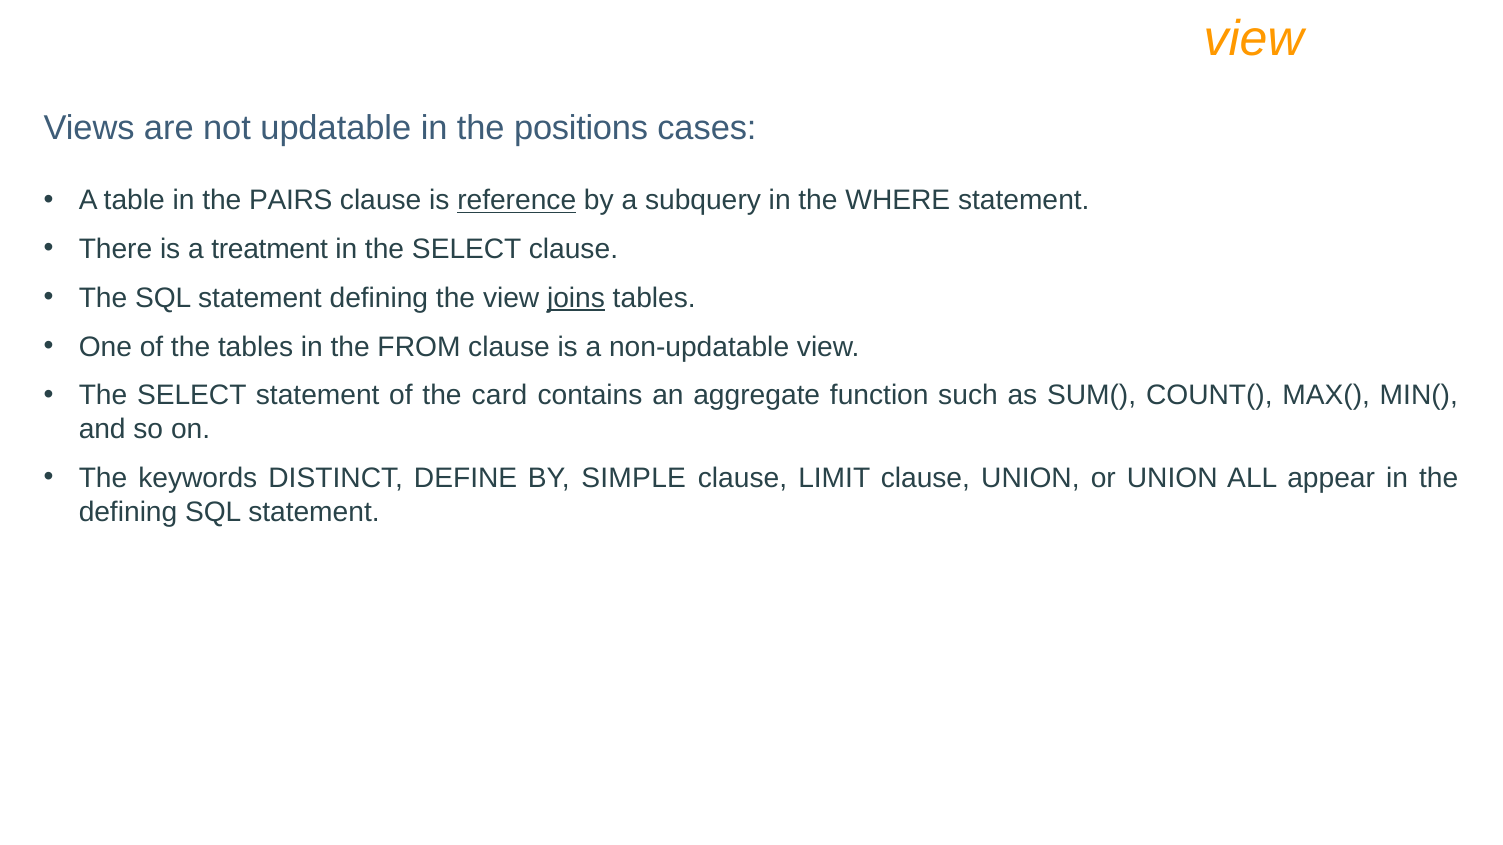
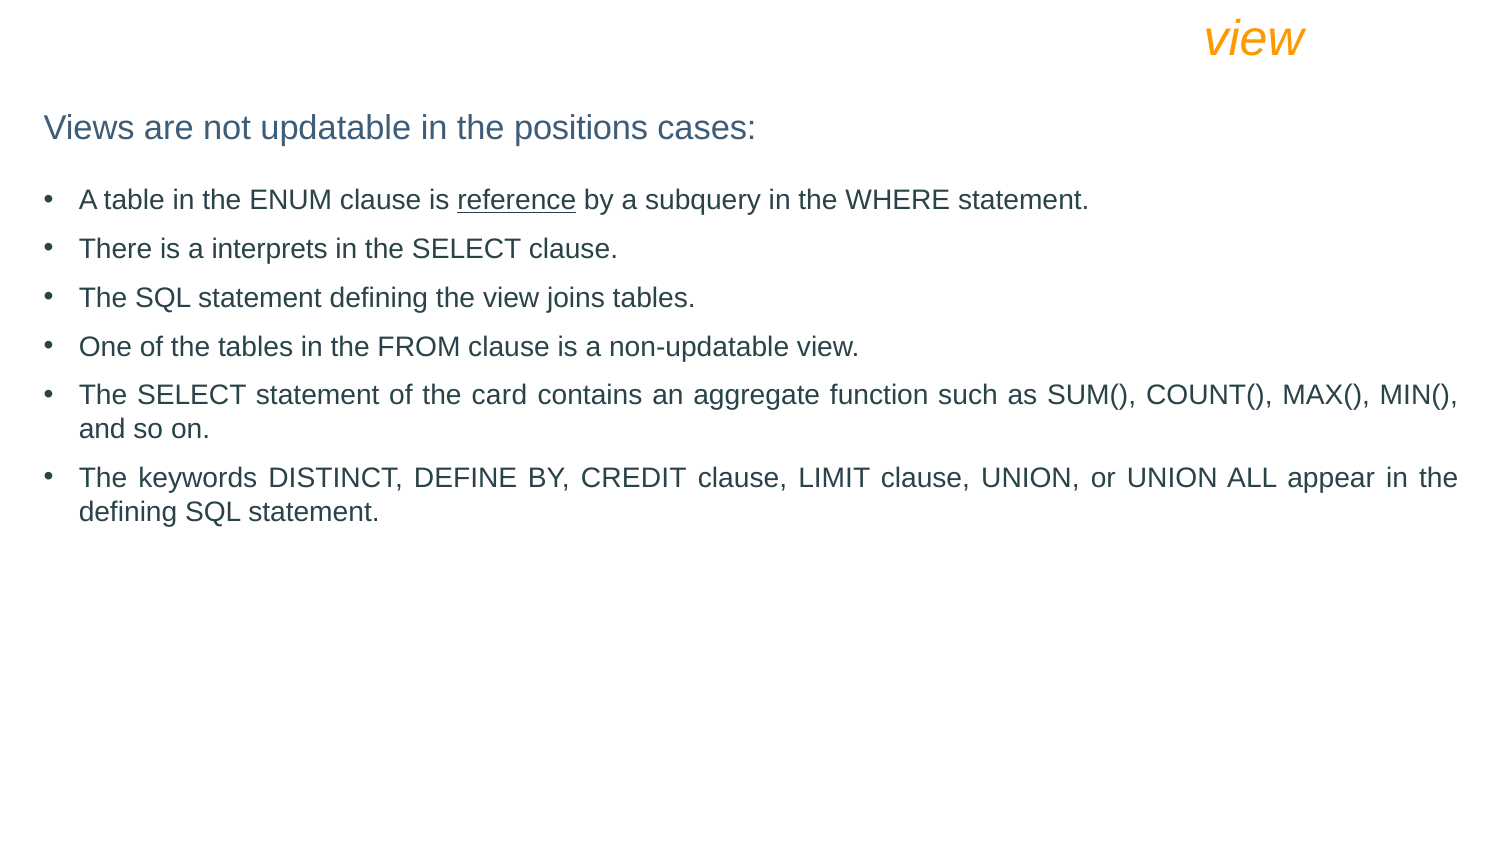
PAIRS: PAIRS -> ENUM
treatment: treatment -> interprets
joins underline: present -> none
SIMPLE: SIMPLE -> CREDIT
